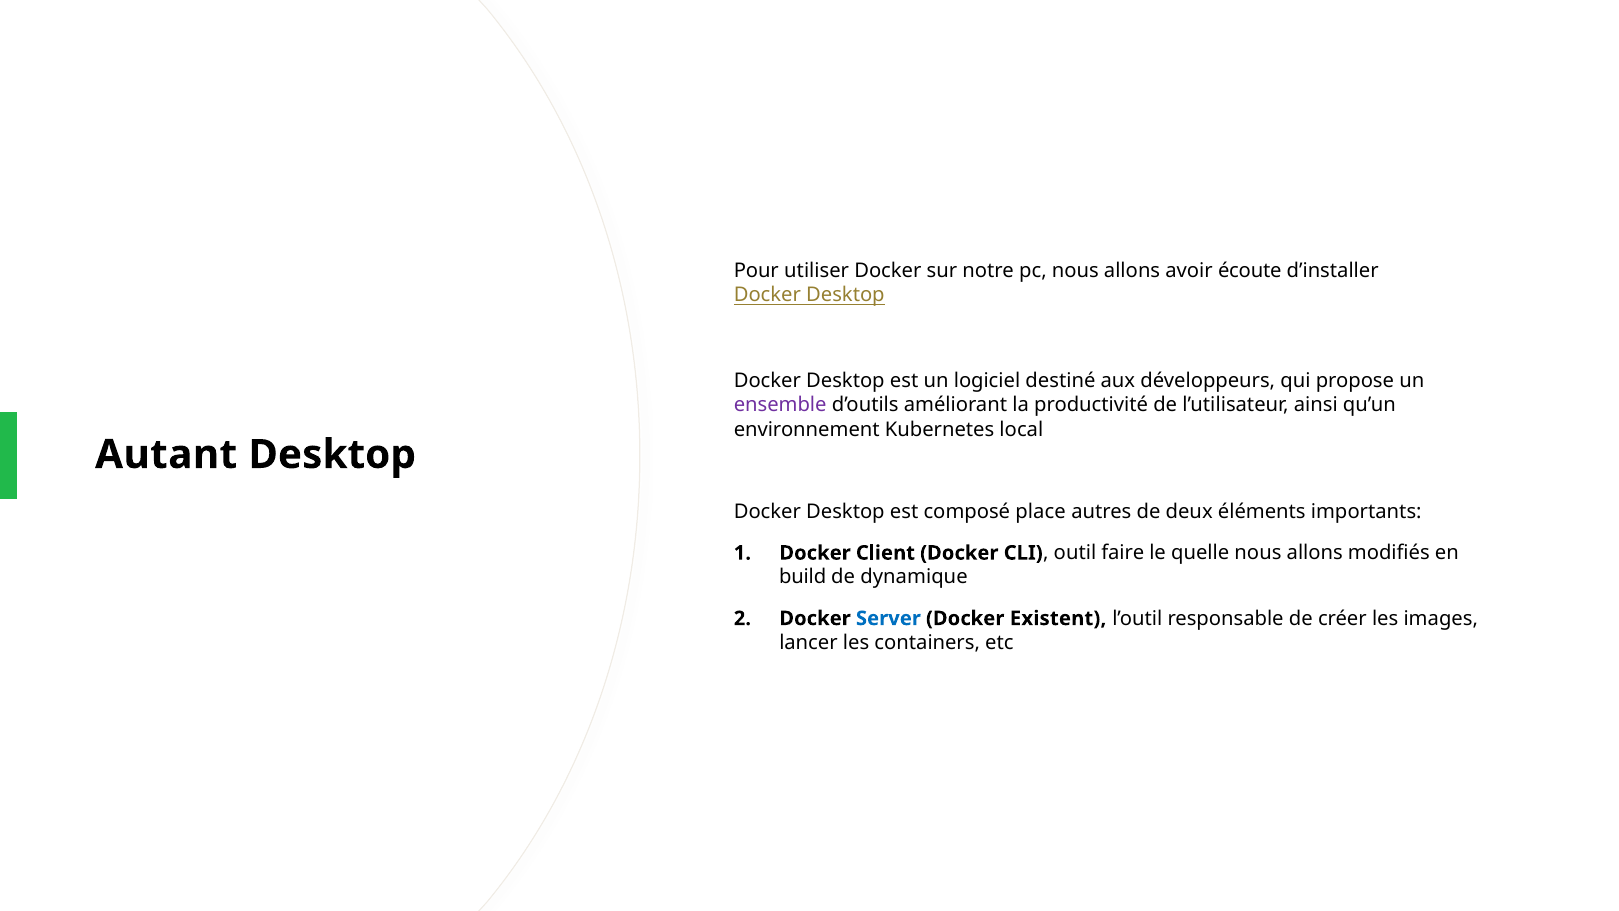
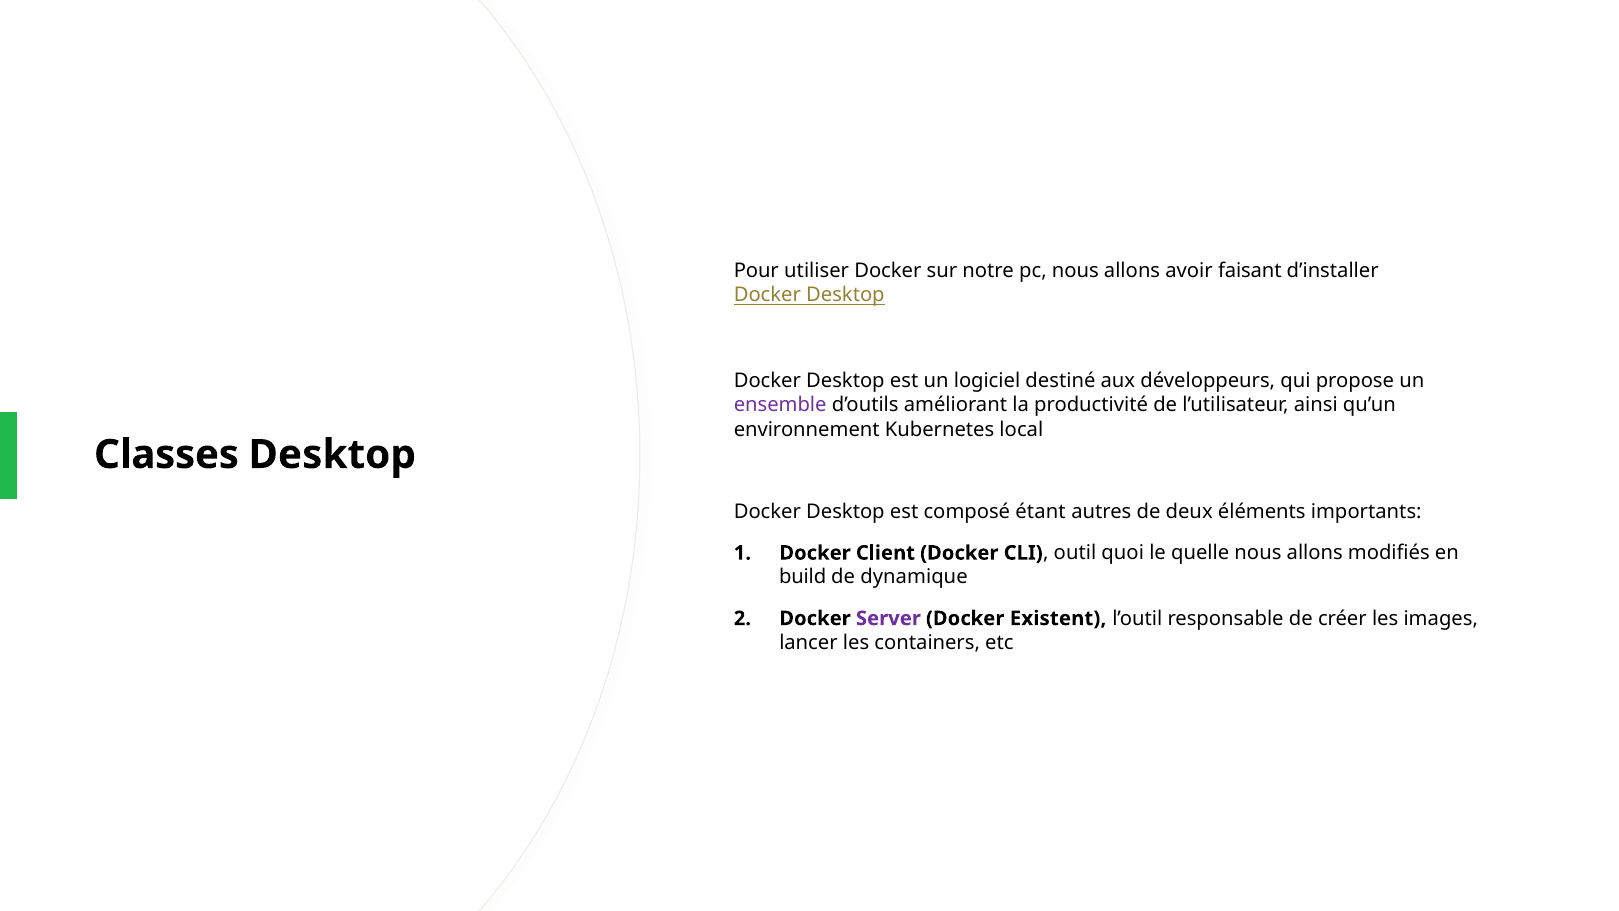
écoute: écoute -> faisant
Autant: Autant -> Classes
place: place -> étant
faire: faire -> quoi
Server colour: blue -> purple
